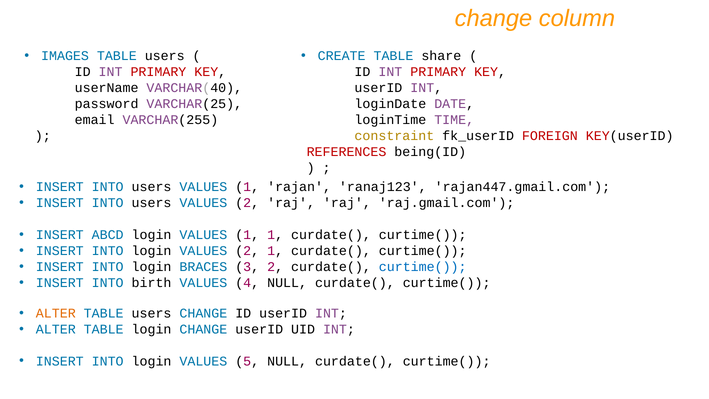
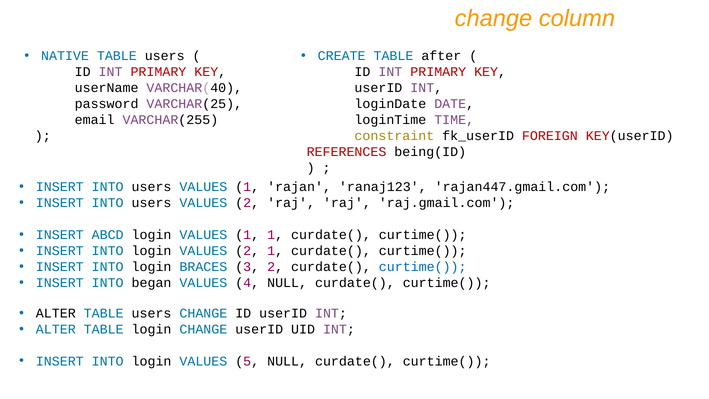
IMAGES: IMAGES -> NATIVE
share: share -> after
birth: birth -> began
ALTER at (56, 313) colour: orange -> black
